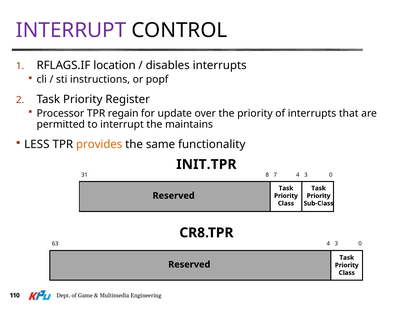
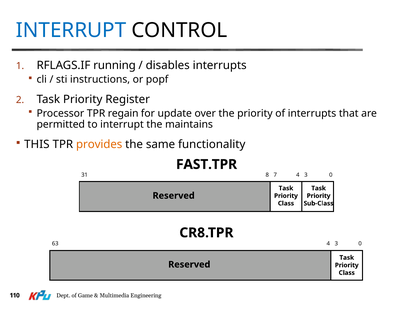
INTERRUPT at (71, 30) colour: purple -> blue
location: location -> running
LESS: LESS -> THIS
INIT.TPR: INIT.TPR -> FAST.TPR
